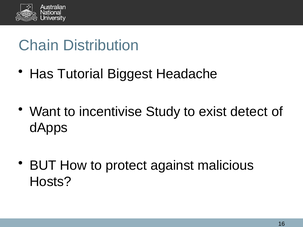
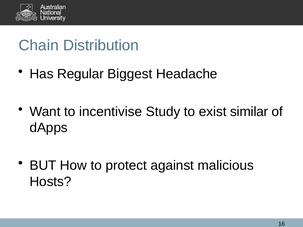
Tutorial: Tutorial -> Regular
detect: detect -> similar
